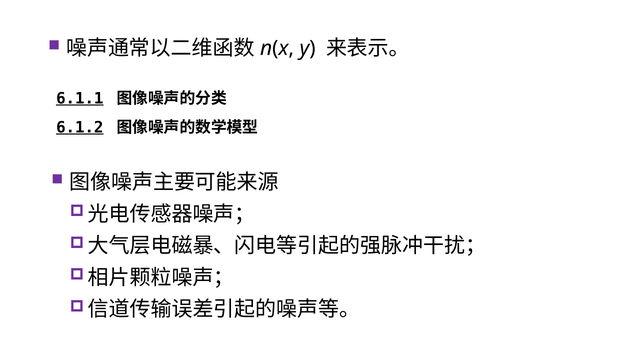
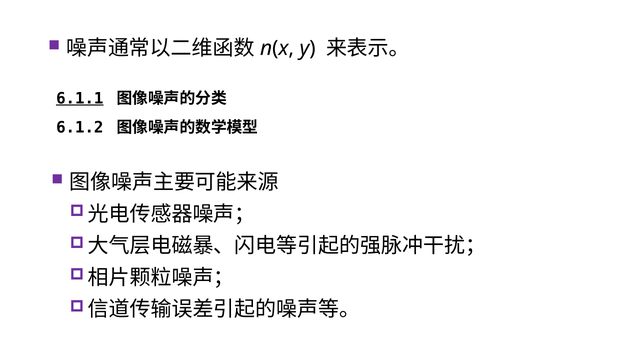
6.1.2 underline: present -> none
